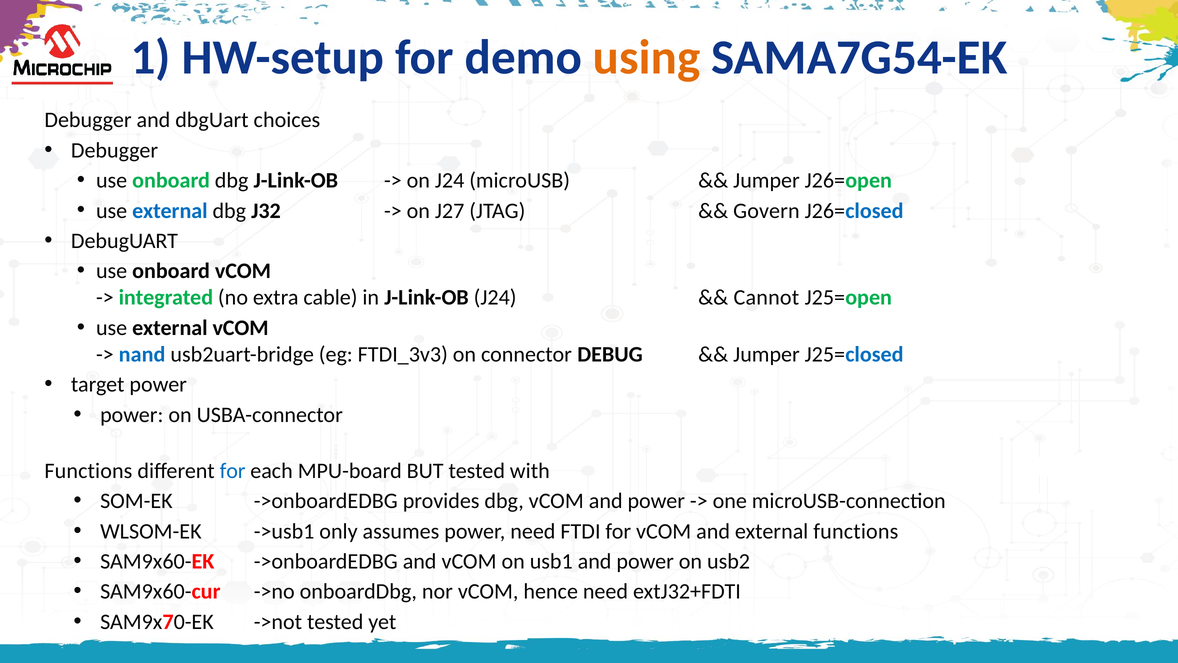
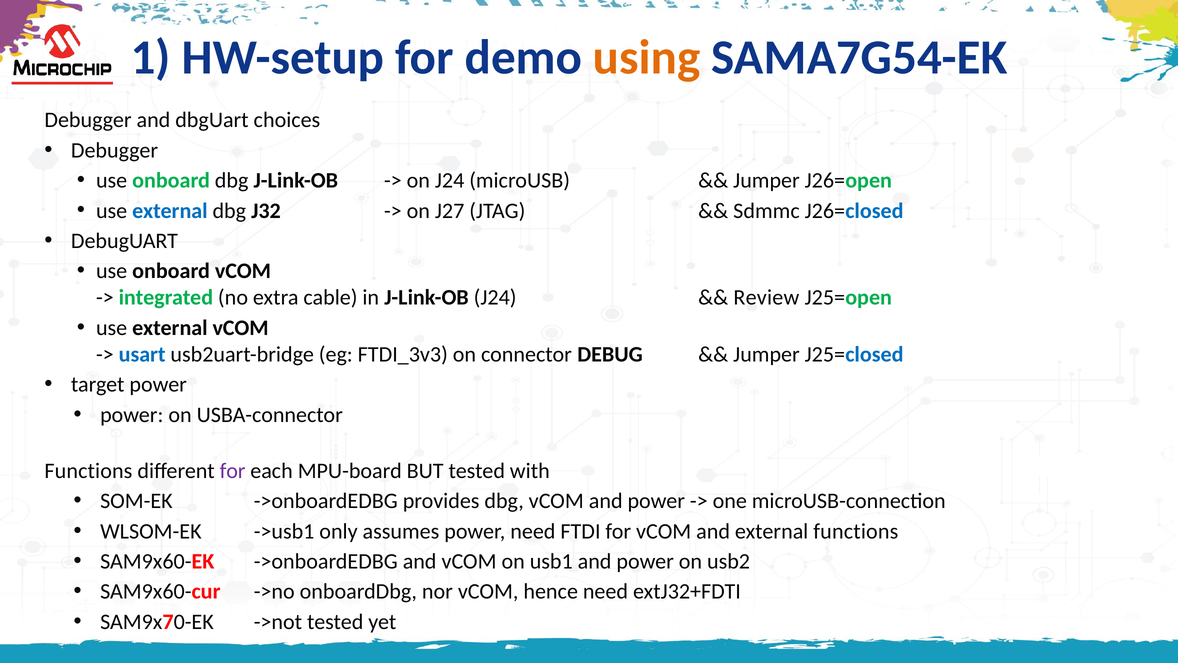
Govern: Govern -> Sdmmc
Cannot: Cannot -> Review
nand: nand -> usart
for at (233, 471) colour: blue -> purple
